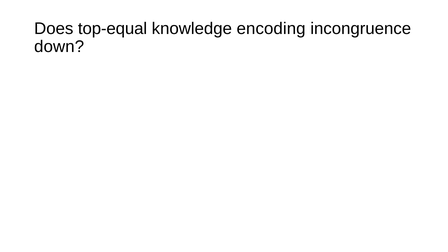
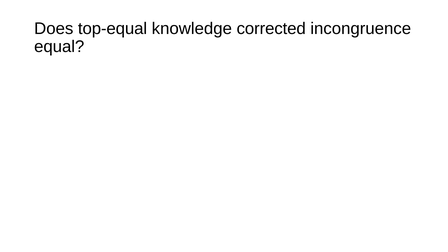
encoding: encoding -> corrected
down: down -> equal
